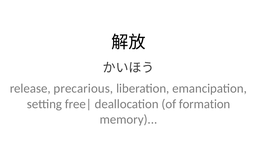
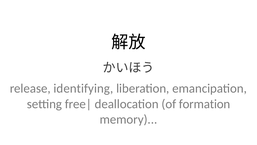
precarious: precarious -> identifying
